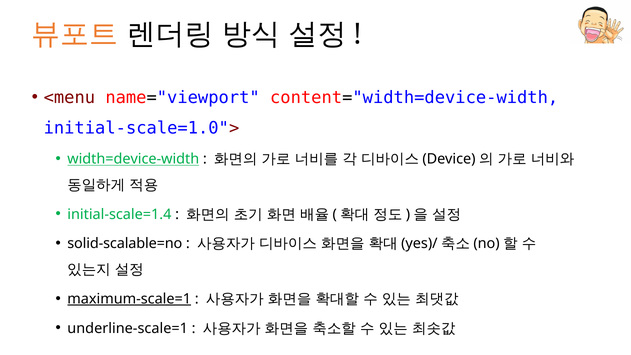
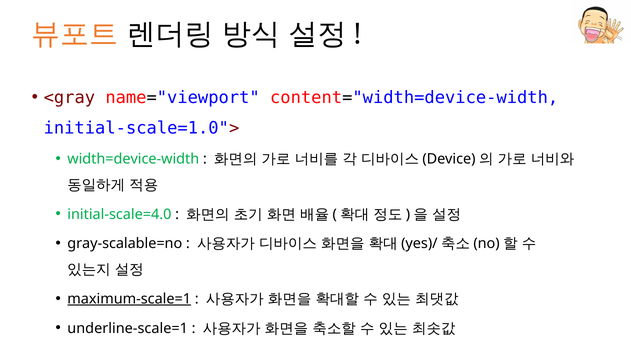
<menu: <menu -> <gray
width=device-width underline: present -> none
initial-scale=1.4: initial-scale=1.4 -> initial-scale=4.0
solid-scalable=no: solid-scalable=no -> gray-scalable=no
